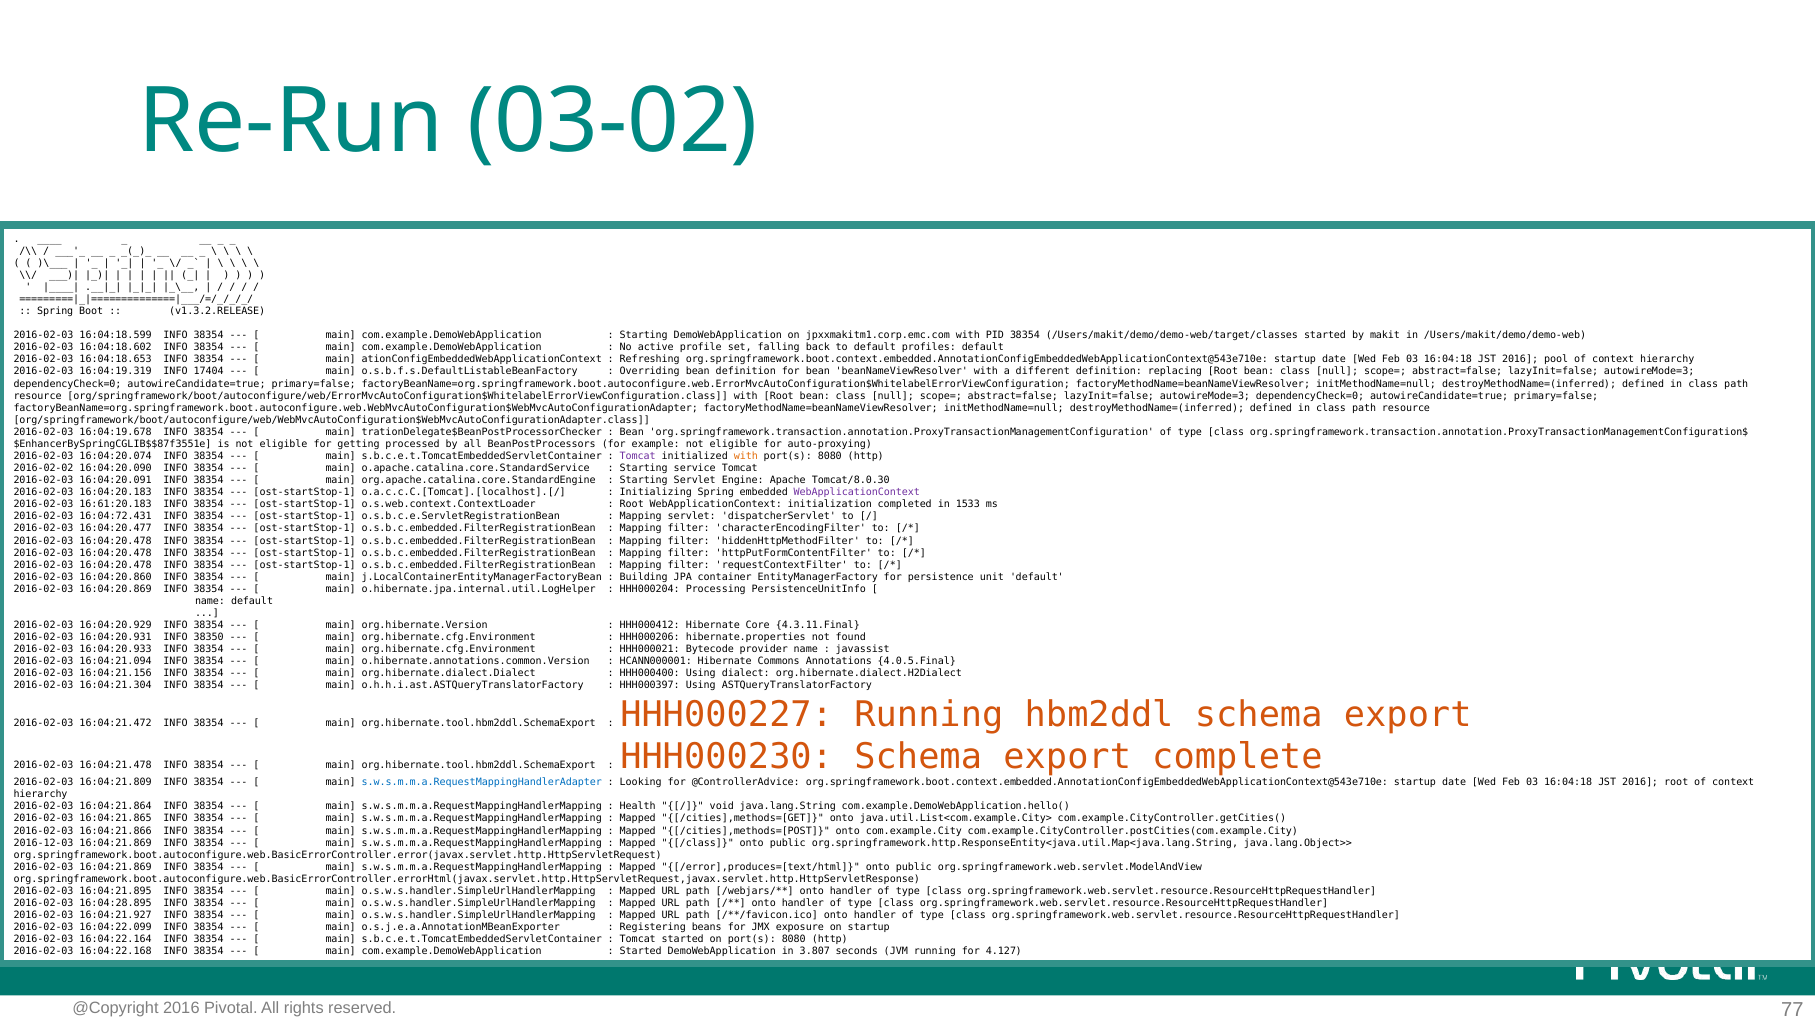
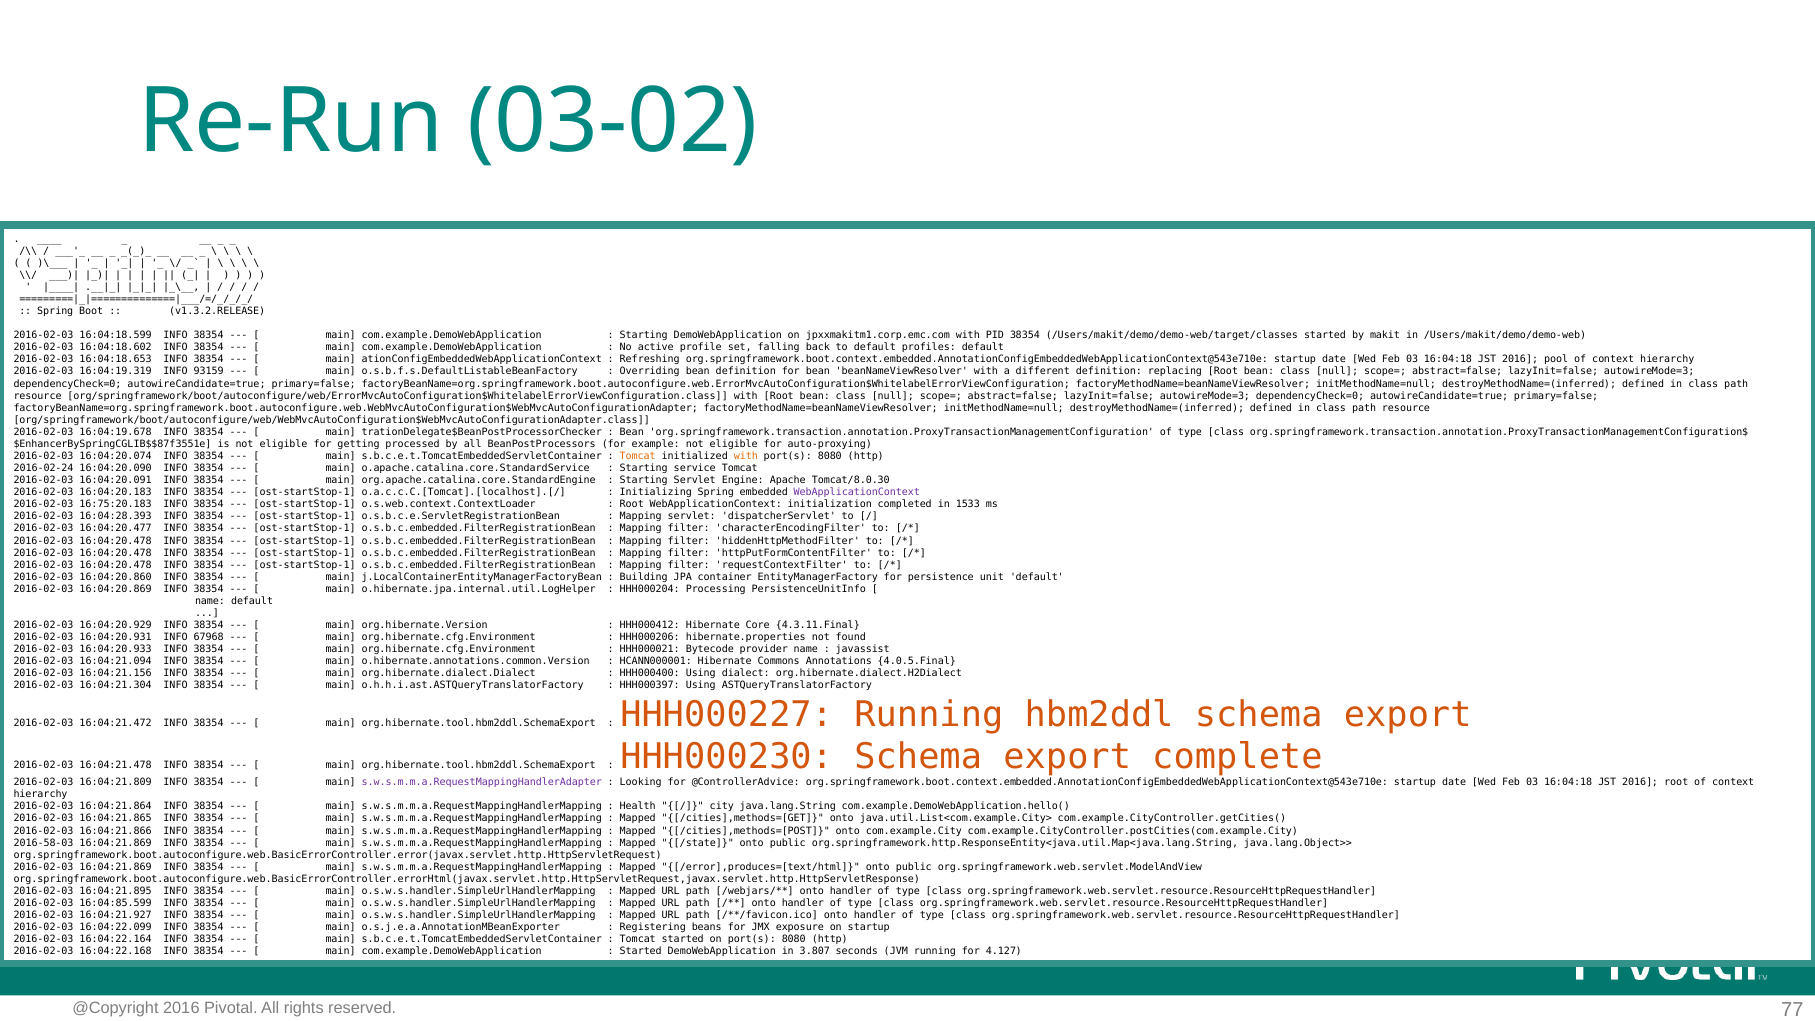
17404: 17404 -> 93159
Tomcat at (638, 456) colour: purple -> orange
2016-02-02: 2016-02-02 -> 2016-02-24
16:61:20.183: 16:61:20.183 -> 16:75:20.183
16:04:72.431: 16:04:72.431 -> 16:04:28.393
38350: 38350 -> 67968
s.w.s.m.m.a.RequestMappingHandlerAdapter colour: blue -> purple
void: void -> city
2016-12-03: 2016-12-03 -> 2016-58-03
/class: /class -> /state
16:04:28.895: 16:04:28.895 -> 16:04:85.599
